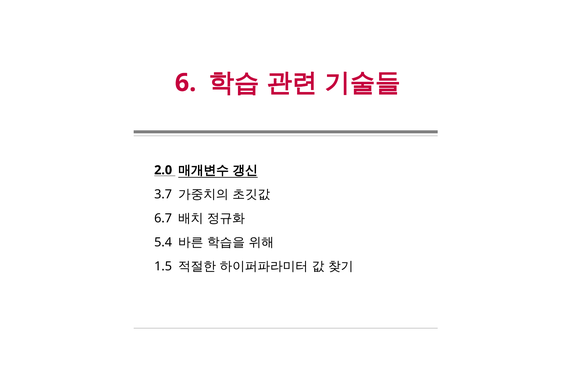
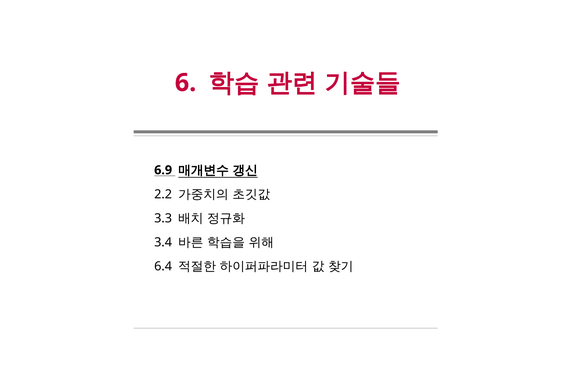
2.0: 2.0 -> 6.9
3.7: 3.7 -> 2.2
6.7: 6.7 -> 3.3
5.4: 5.4 -> 3.4
1.5: 1.5 -> 6.4
